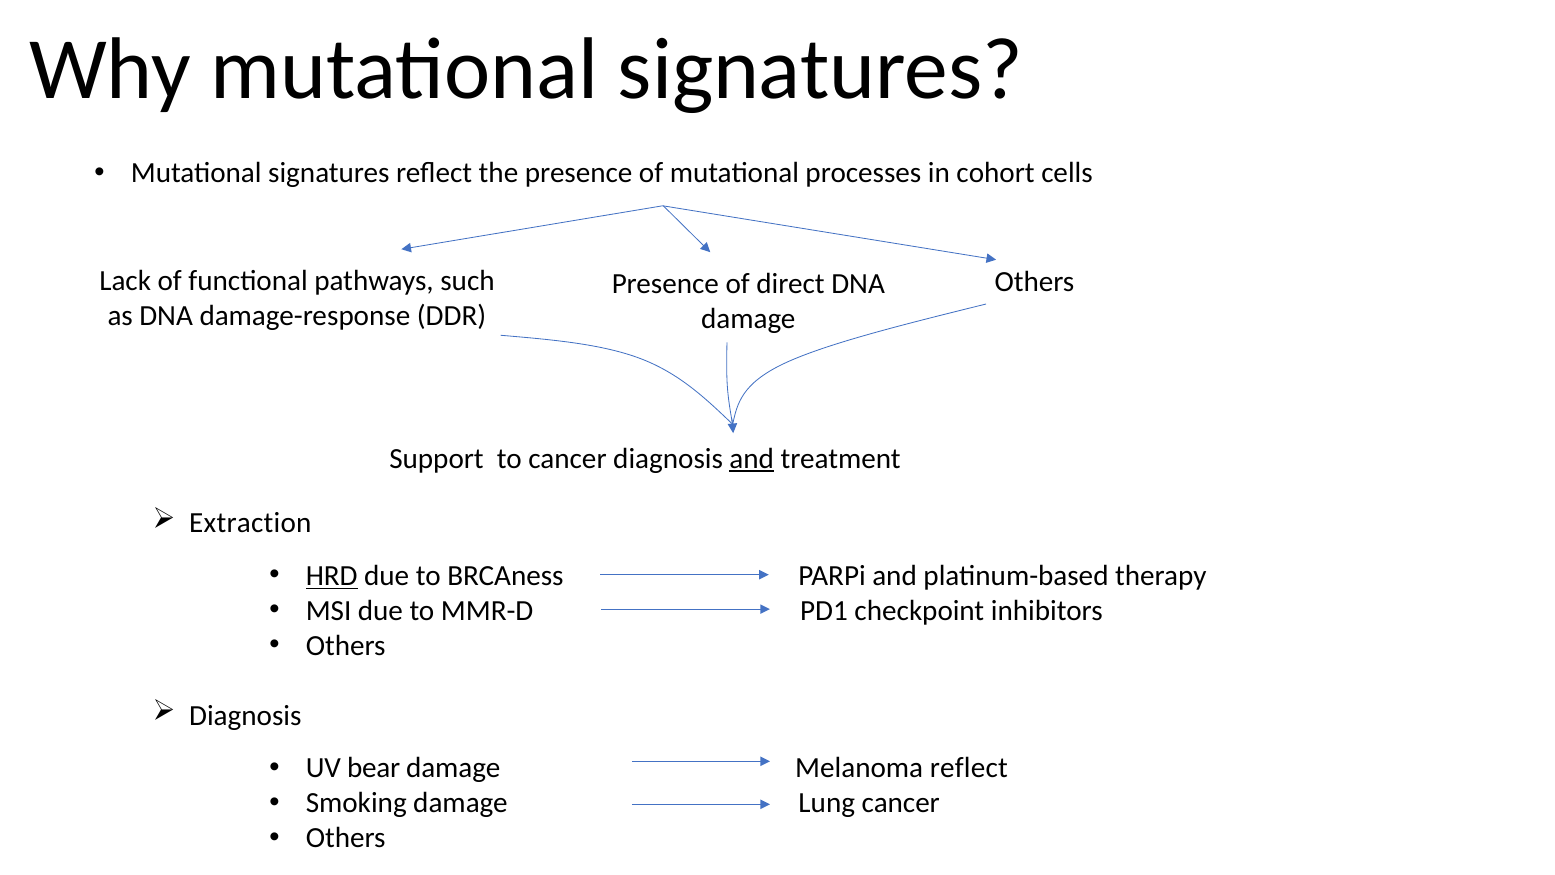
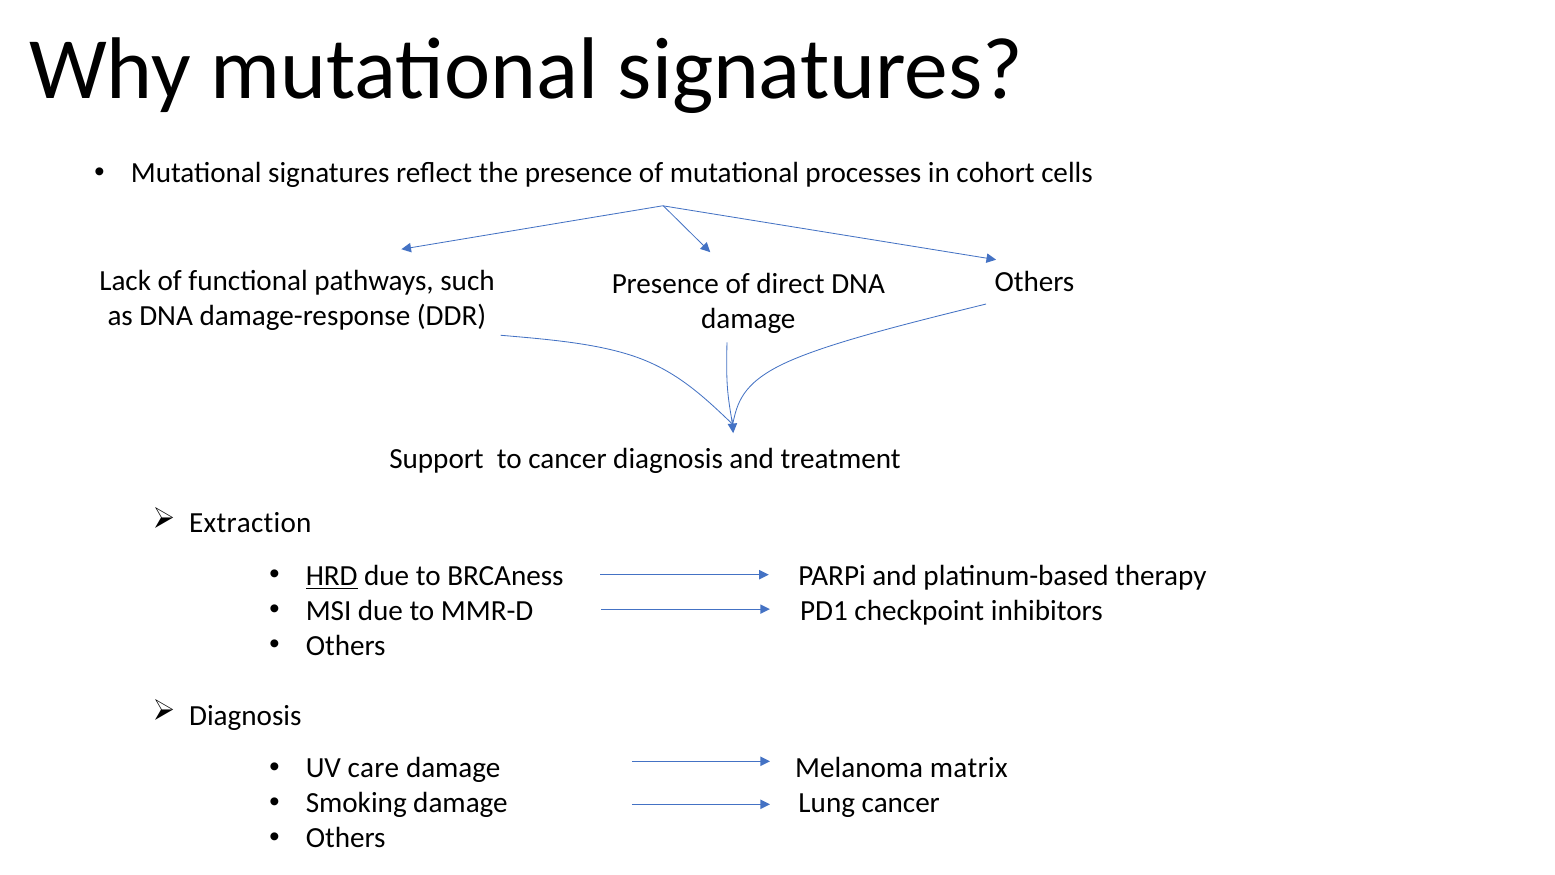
and at (752, 458) underline: present -> none
bear: bear -> care
Melanoma reflect: reflect -> matrix
